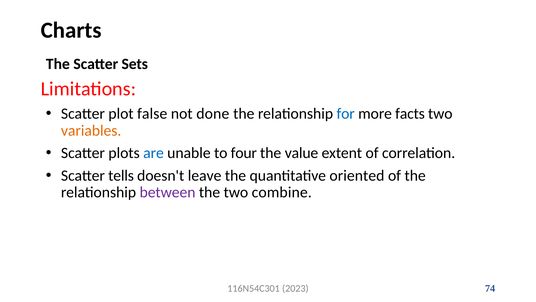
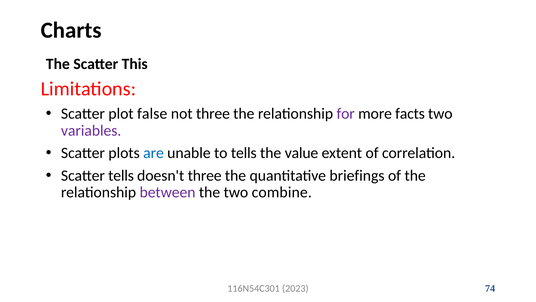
Sets: Sets -> This
not done: done -> three
for colour: blue -> purple
variables colour: orange -> purple
to four: four -> tells
doesn't leave: leave -> three
oriented: oriented -> briefings
